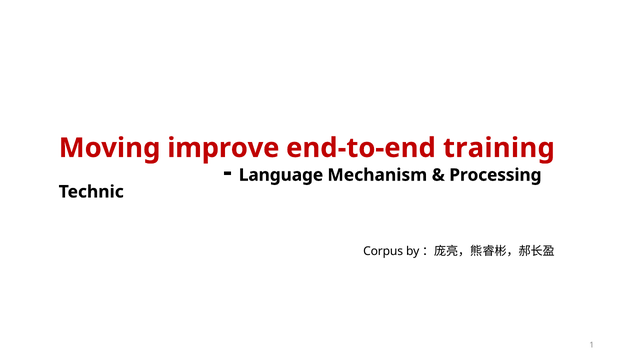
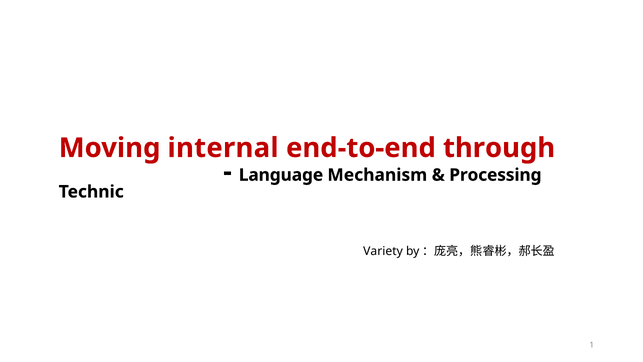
improve: improve -> internal
training: training -> through
Corpus: Corpus -> Variety
